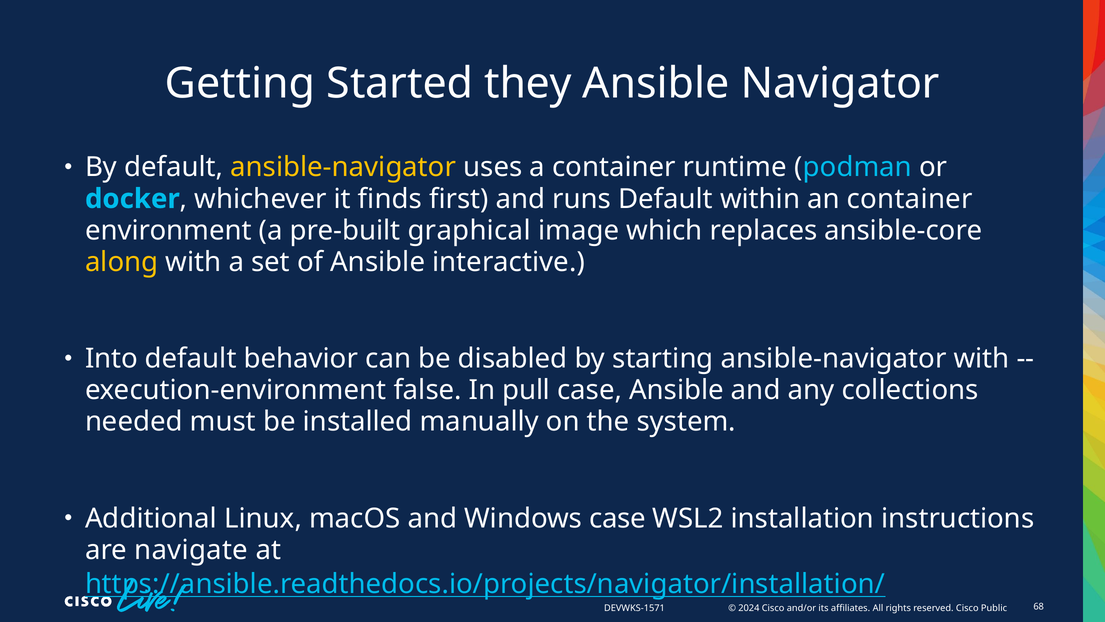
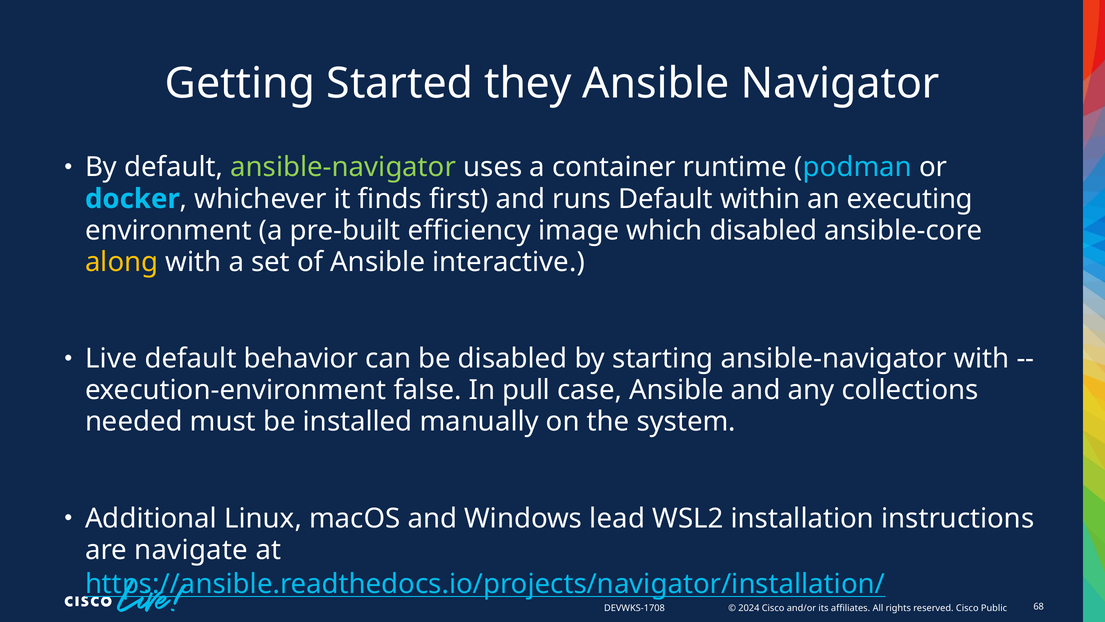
ansible-navigator at (343, 167) colour: yellow -> light green
an container: container -> executing
graphical: graphical -> efficiency
which replaces: replaces -> disabled
Into: Into -> Live
Windows case: case -> lead
DEVWKS-1571: DEVWKS-1571 -> DEVWKS-1708
